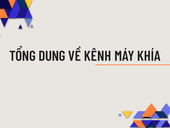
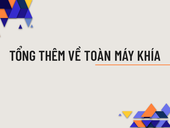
DUNG: DUNG -> THÊM
KÊNH: KÊNH -> TOÀN
